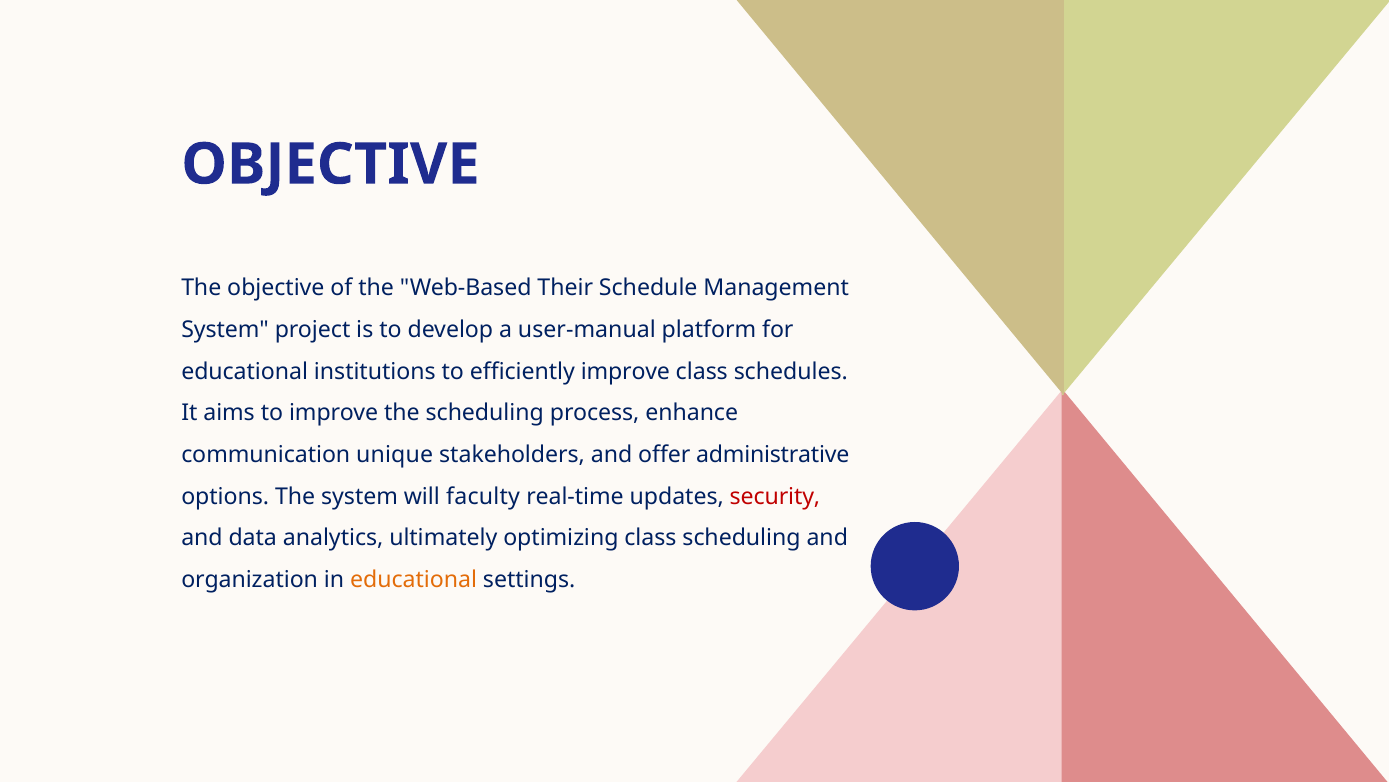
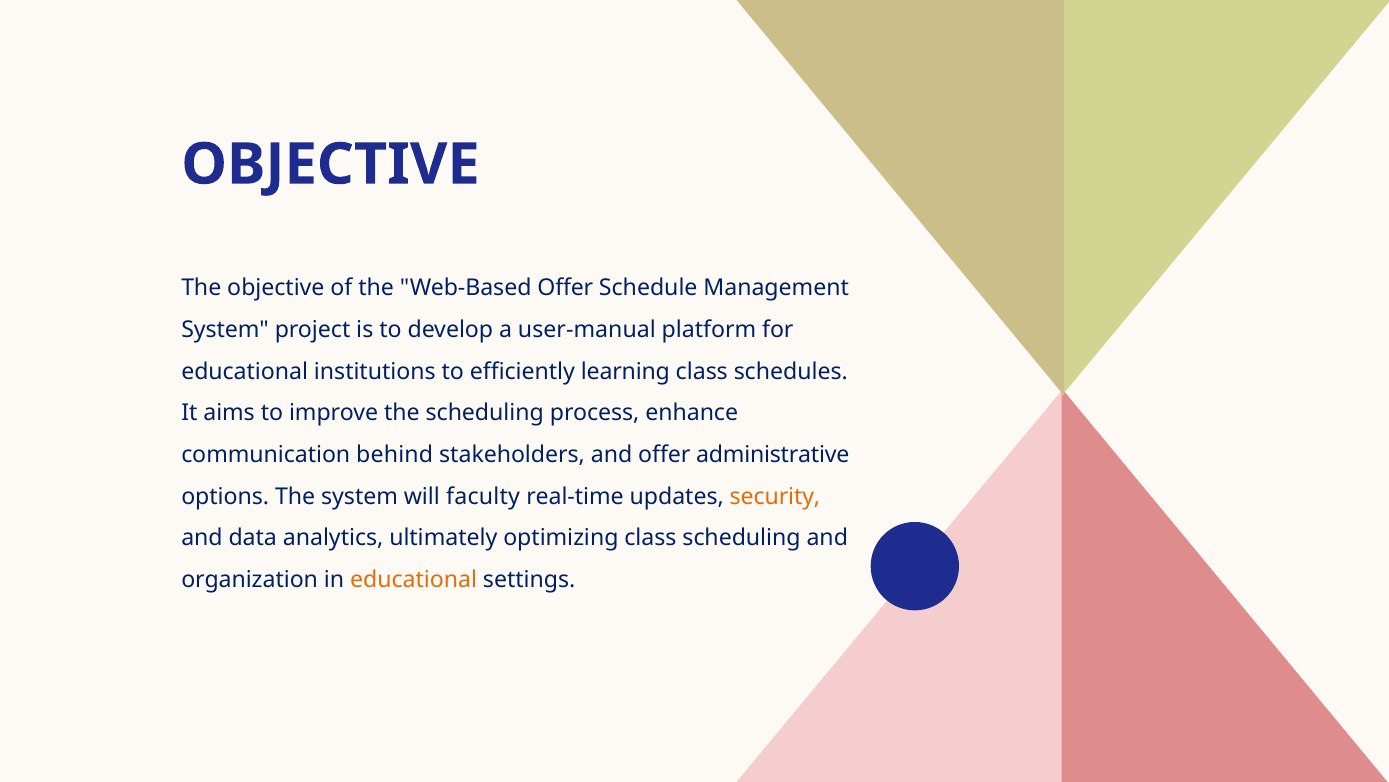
Web-Based Their: Their -> Offer
efficiently improve: improve -> learning
unique: unique -> behind
security colour: red -> orange
